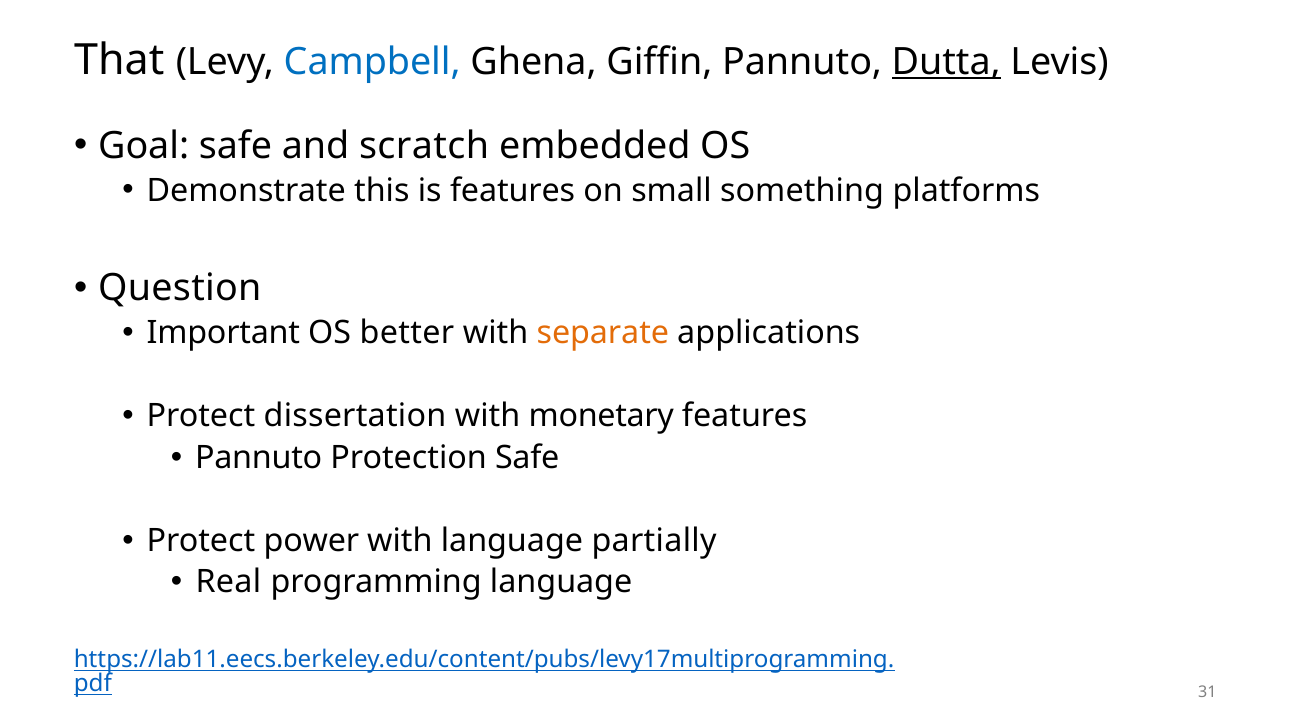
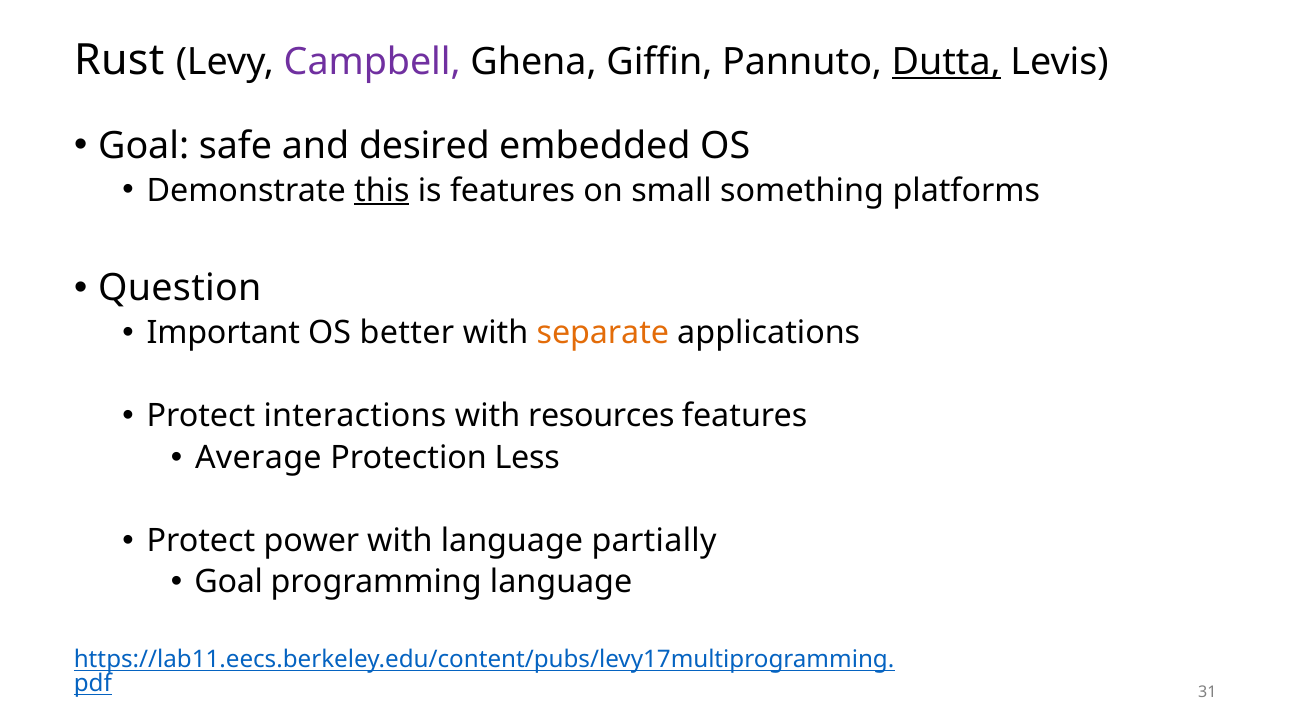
That: That -> Rust
Campbell colour: blue -> purple
scratch: scratch -> desired
this underline: none -> present
dissertation: dissertation -> interactions
monetary: monetary -> resources
Pannuto at (259, 458): Pannuto -> Average
Protection Safe: Safe -> Less
Real at (228, 582): Real -> Goal
